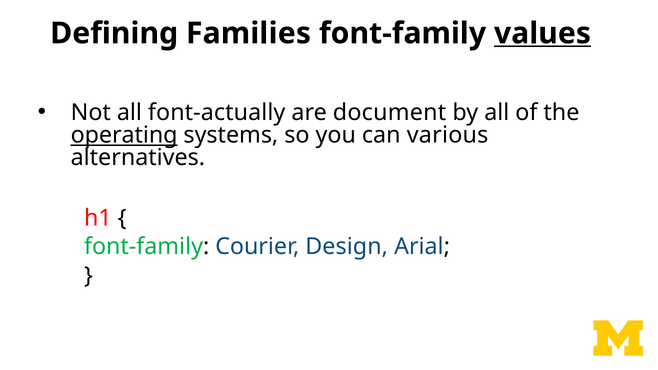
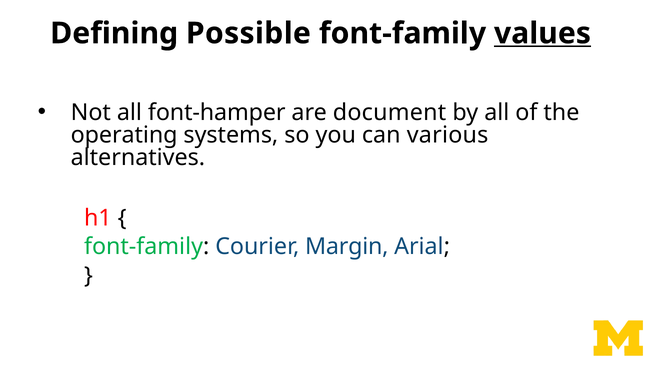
Families: Families -> Possible
font-actually: font-actually -> font-hamper
operating underline: present -> none
Design: Design -> Margin
